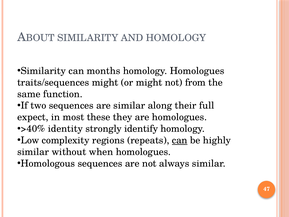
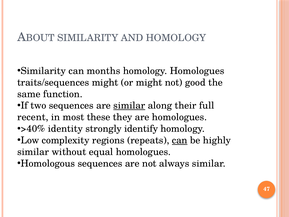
from: from -> good
similar at (129, 105) underline: none -> present
expect: expect -> recent
when: when -> equal
